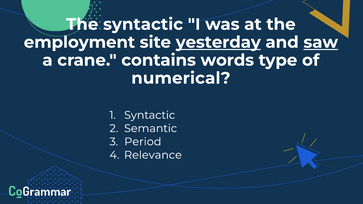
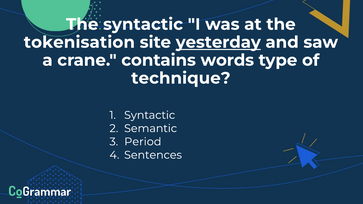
employment: employment -> tokenisation
saw underline: present -> none
numerical: numerical -> technique
Relevance: Relevance -> Sentences
